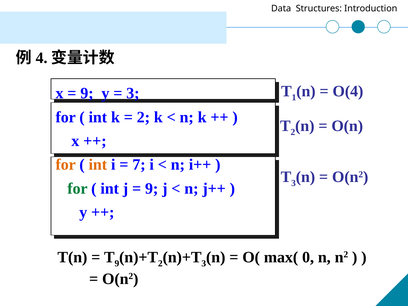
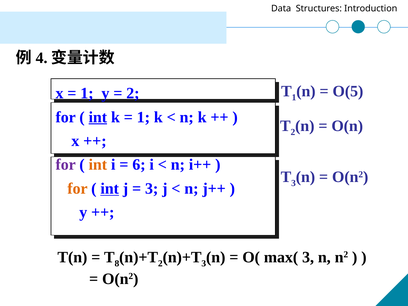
O(4: O(4 -> O(5
9 at (87, 93): 9 -> 1
3 at (133, 93): 3 -> 2
int at (98, 117) underline: none -> present
2 at (143, 117): 2 -> 1
for at (66, 165) colour: orange -> purple
7: 7 -> 6
for at (77, 189) colour: green -> orange
int at (110, 189) underline: none -> present
9 at (152, 189): 9 -> 3
9 at (117, 263): 9 -> 8
max( 0: 0 -> 3
